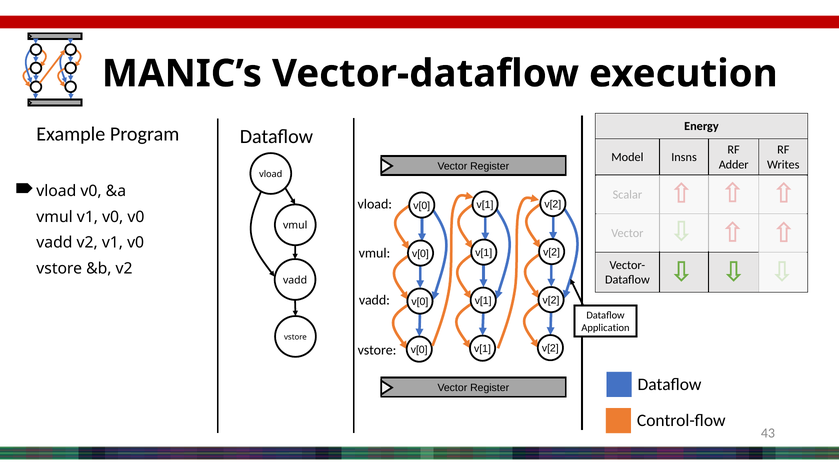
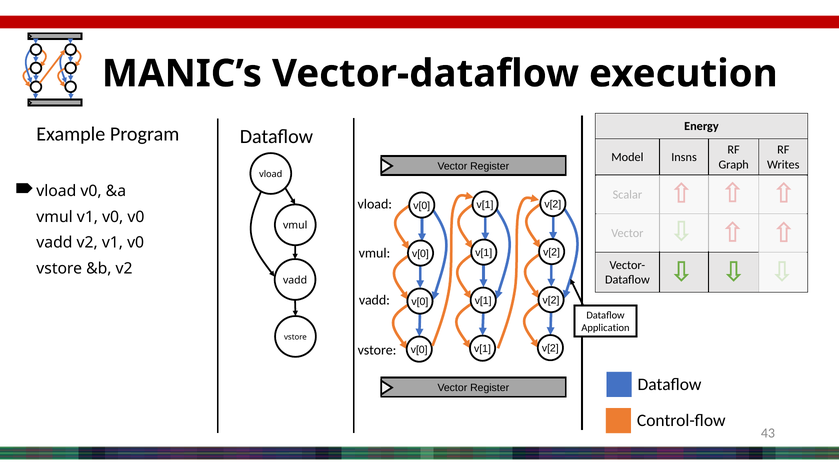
Adder: Adder -> Graph
